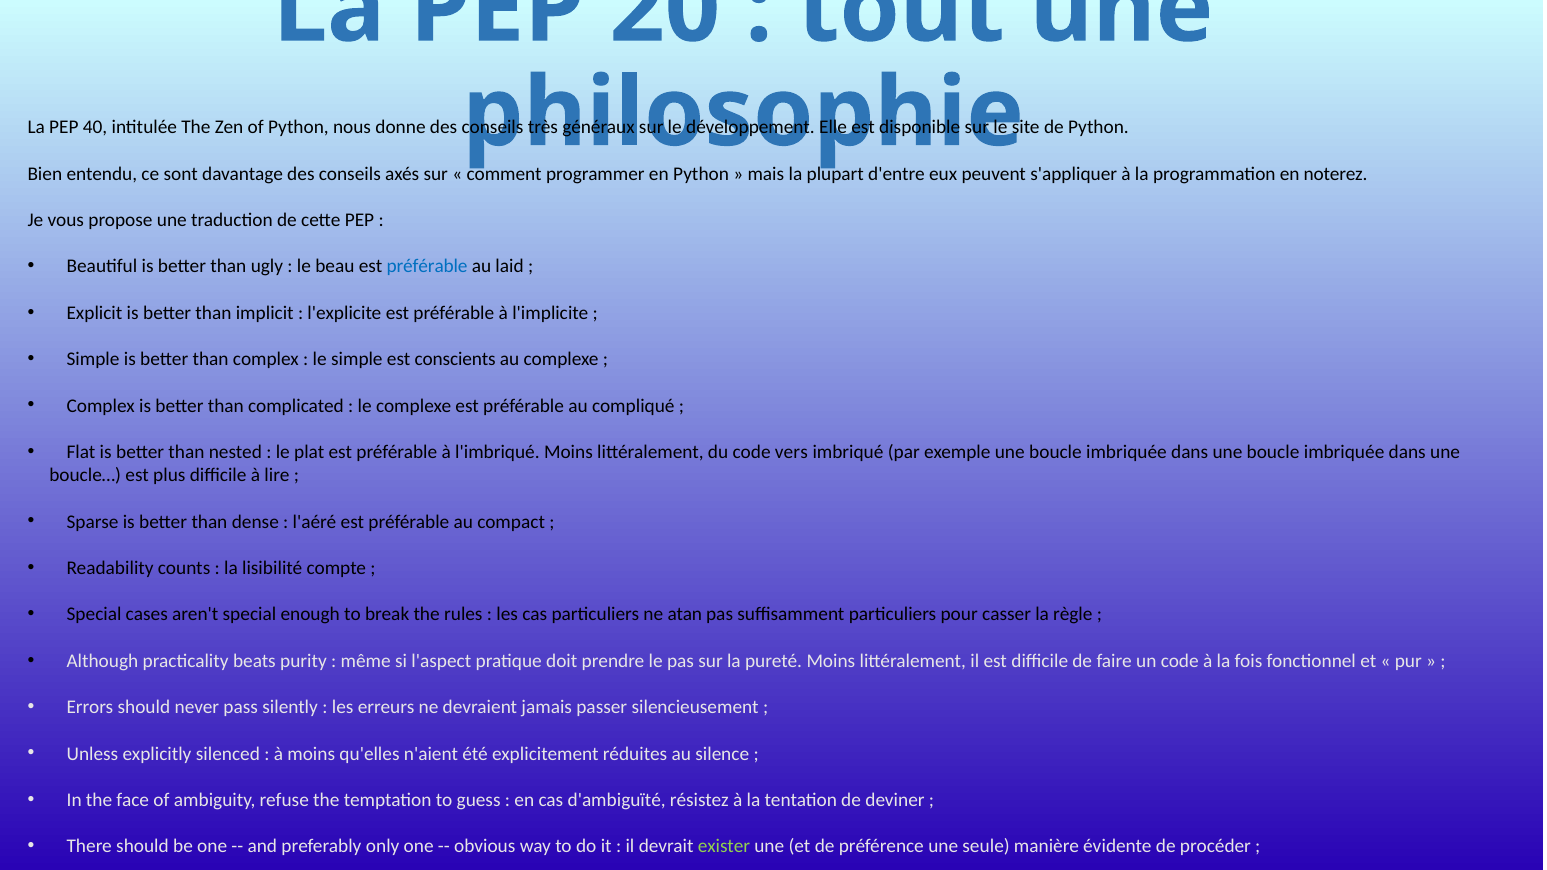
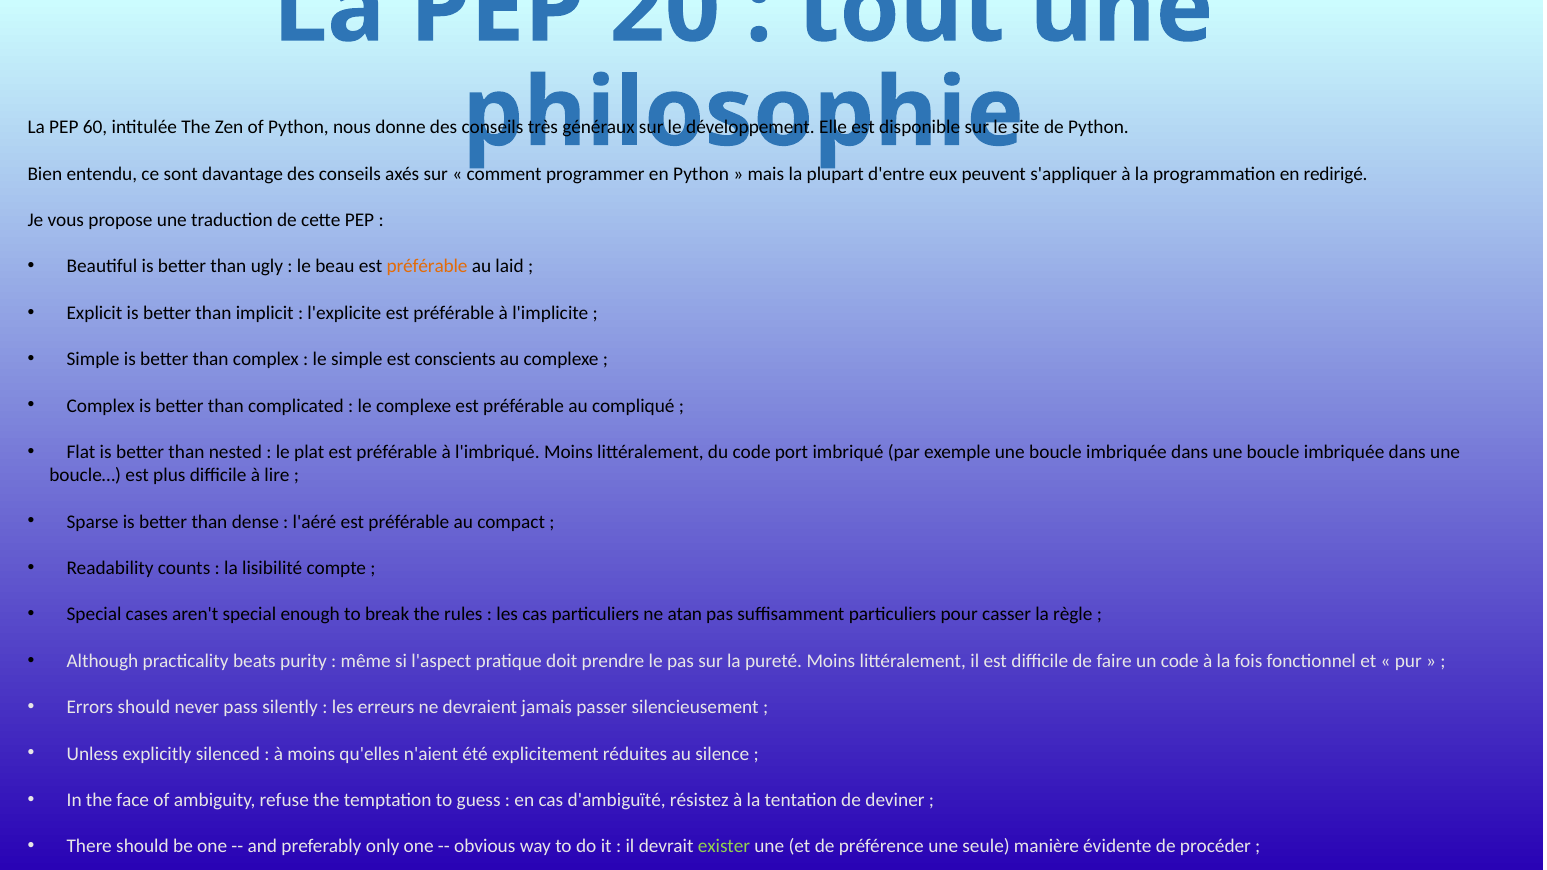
40: 40 -> 60
noterez: noterez -> redirigé
préférable at (427, 267) colour: blue -> orange
vers: vers -> port
